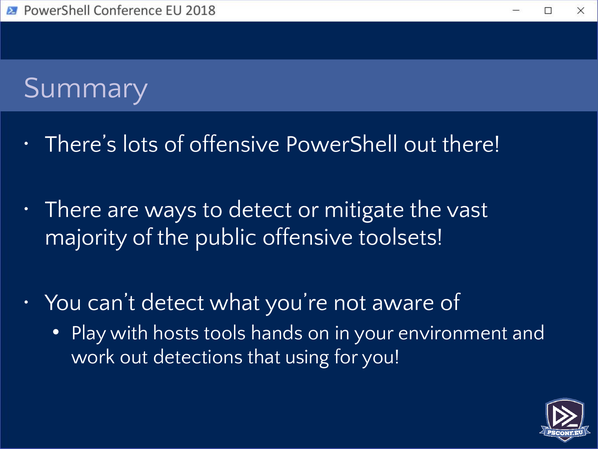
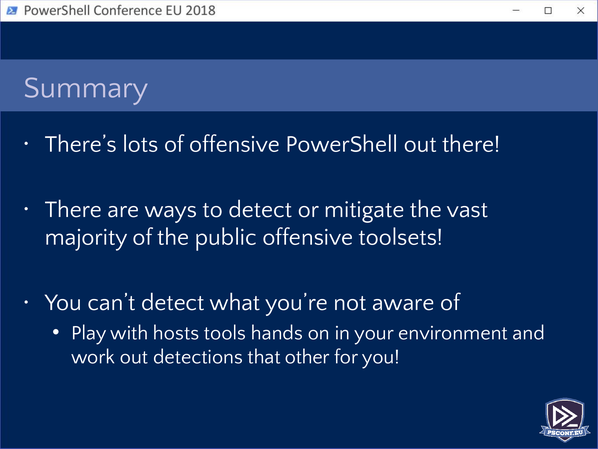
using: using -> other
